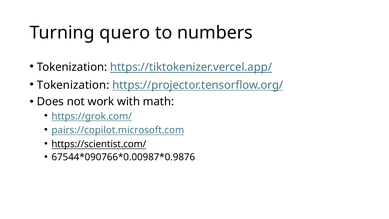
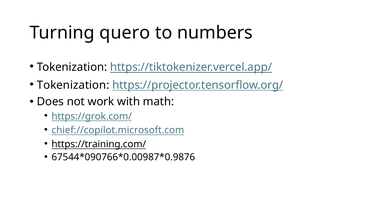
pairs://copilot.microsoft.com: pairs://copilot.microsoft.com -> chief://copilot.microsoft.com
https://scientist.com/: https://scientist.com/ -> https://training.com/
